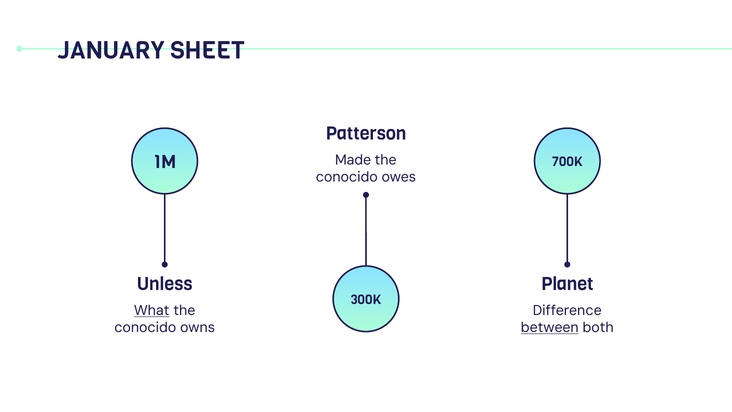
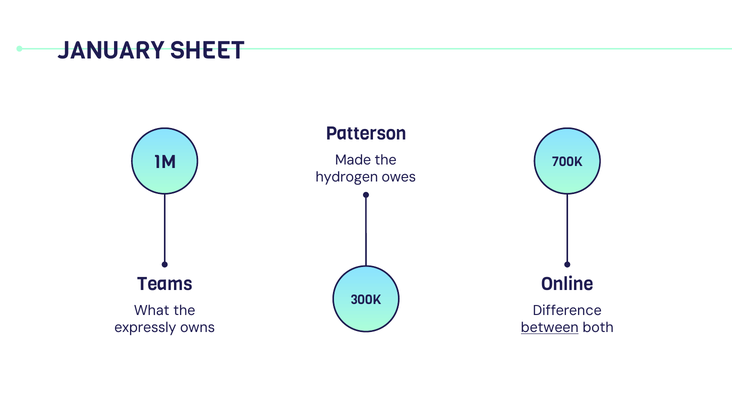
conocido at (347, 177): conocido -> hydrogen
Unless: Unless -> Teams
Planet: Planet -> Online
What underline: present -> none
conocido at (145, 327): conocido -> expressly
